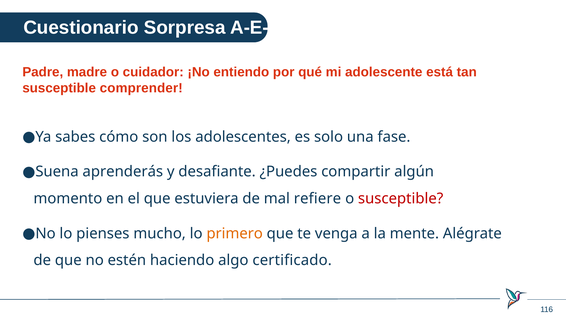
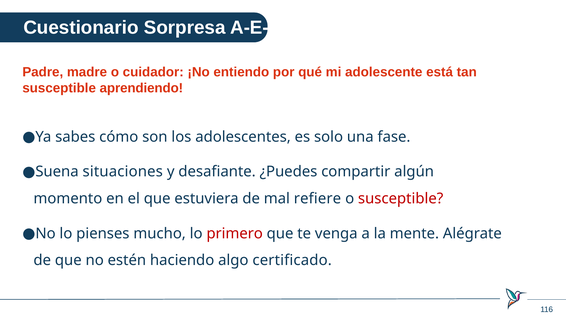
comprender: comprender -> aprendiendo
aprenderás: aprenderás -> situaciones
primero colour: orange -> red
